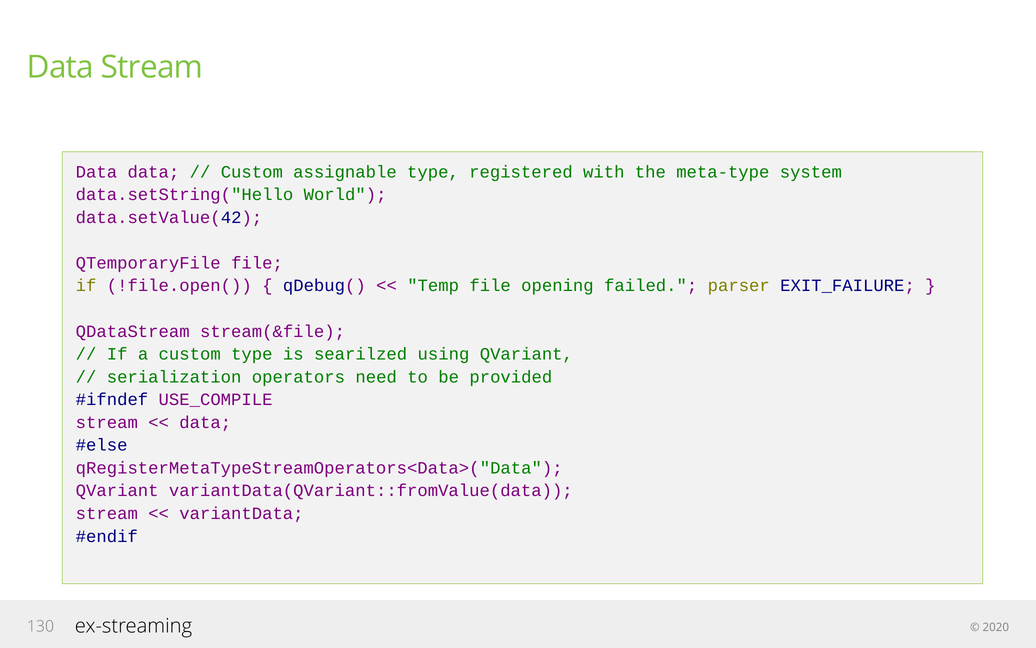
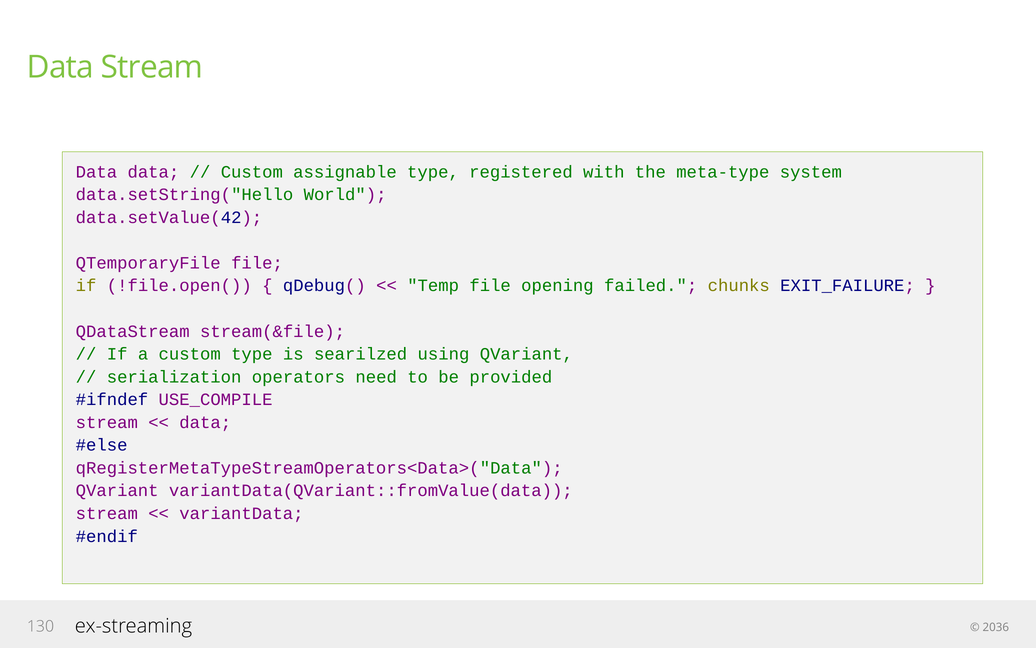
parser: parser -> chunks
2020: 2020 -> 2036
